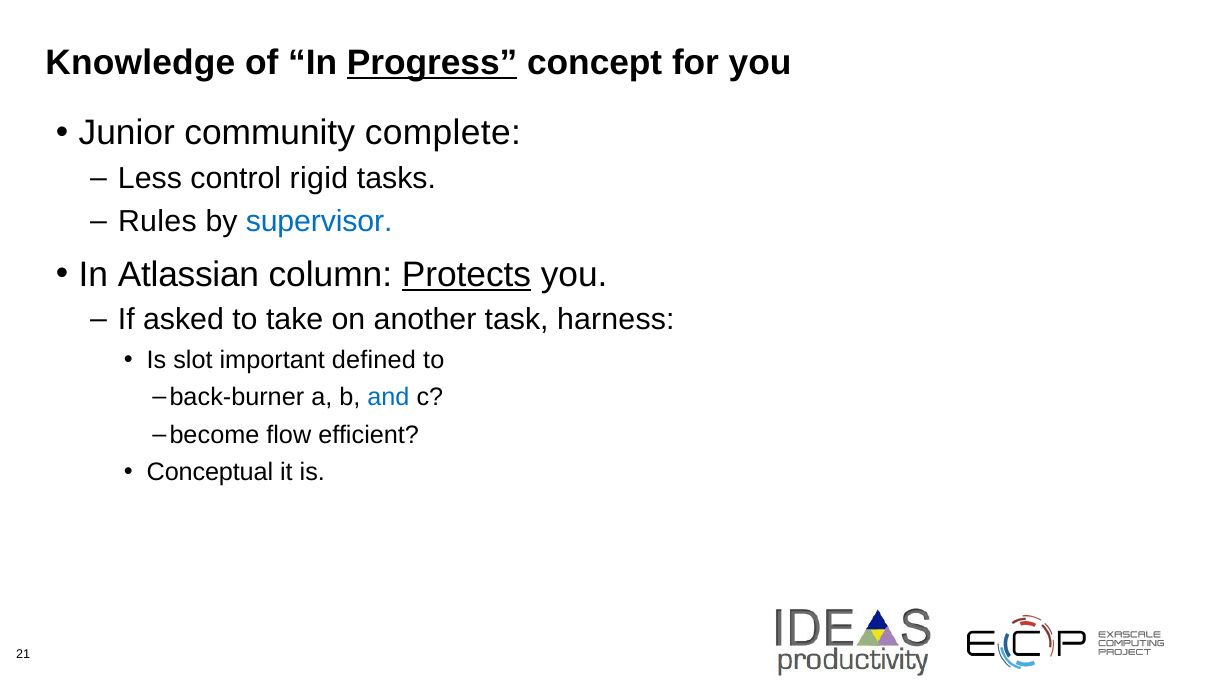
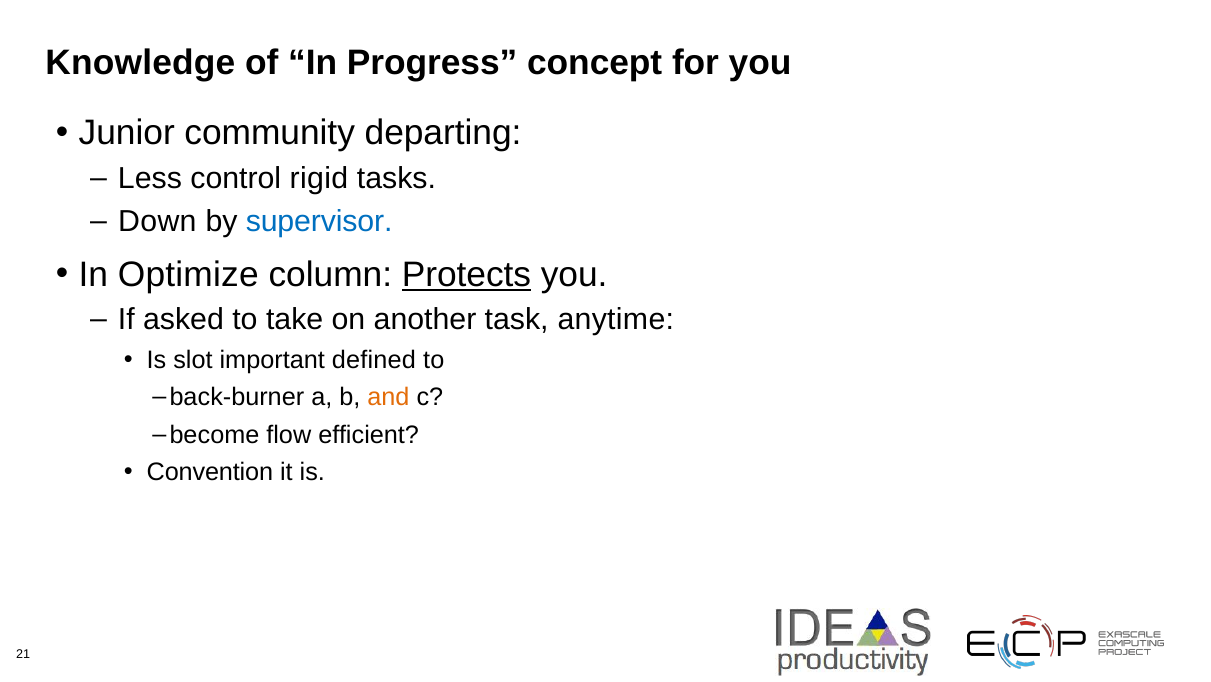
Progress underline: present -> none
complete: complete -> departing
Rules: Rules -> Down
Atlassian: Atlassian -> Optimize
harness: harness -> anytime
and colour: blue -> orange
Conceptual: Conceptual -> Convention
